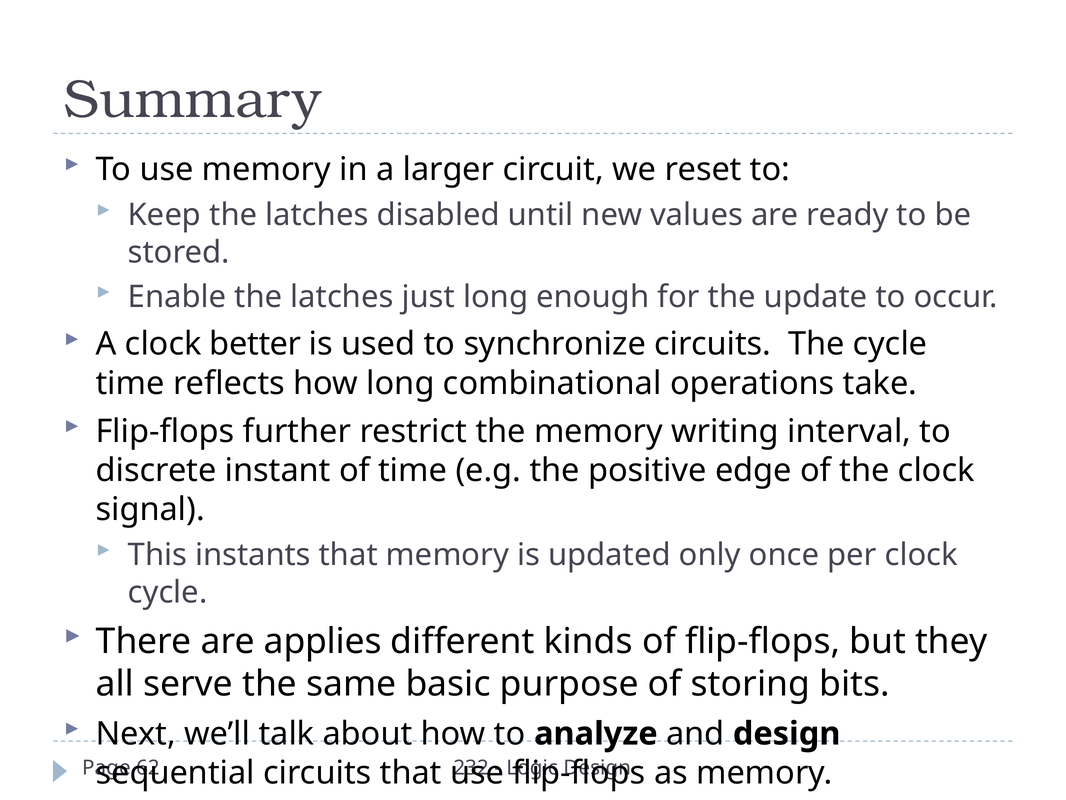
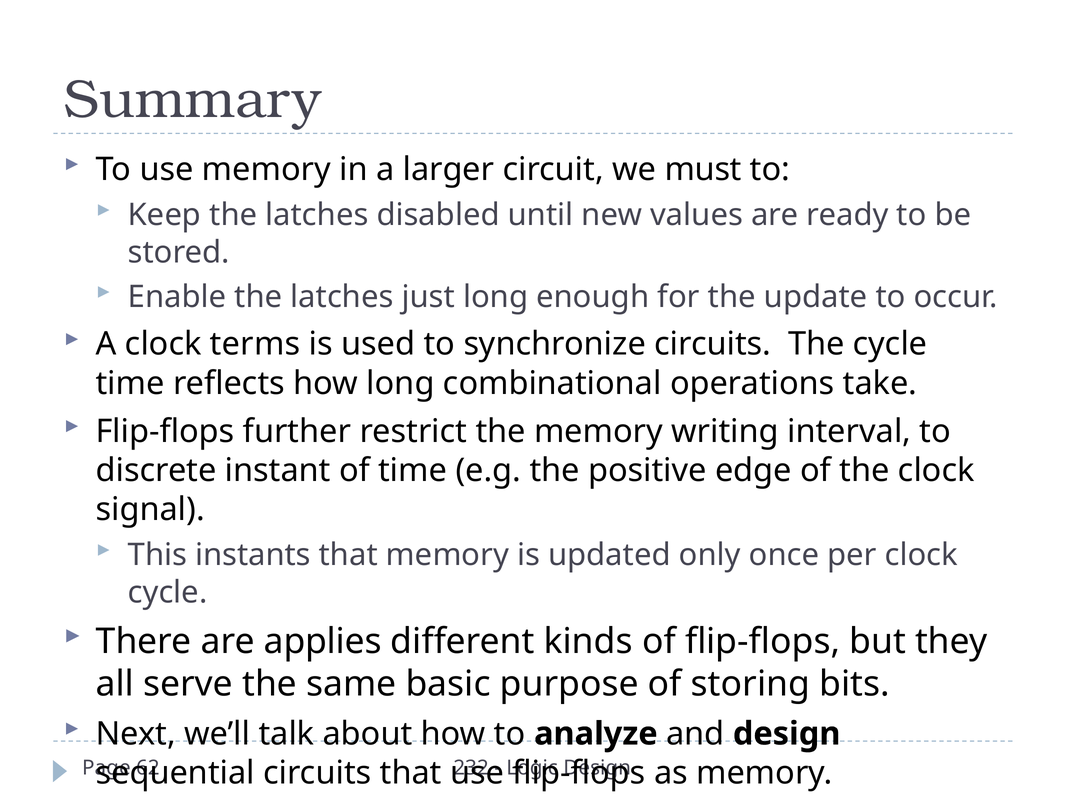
reset: reset -> must
better: better -> terms
